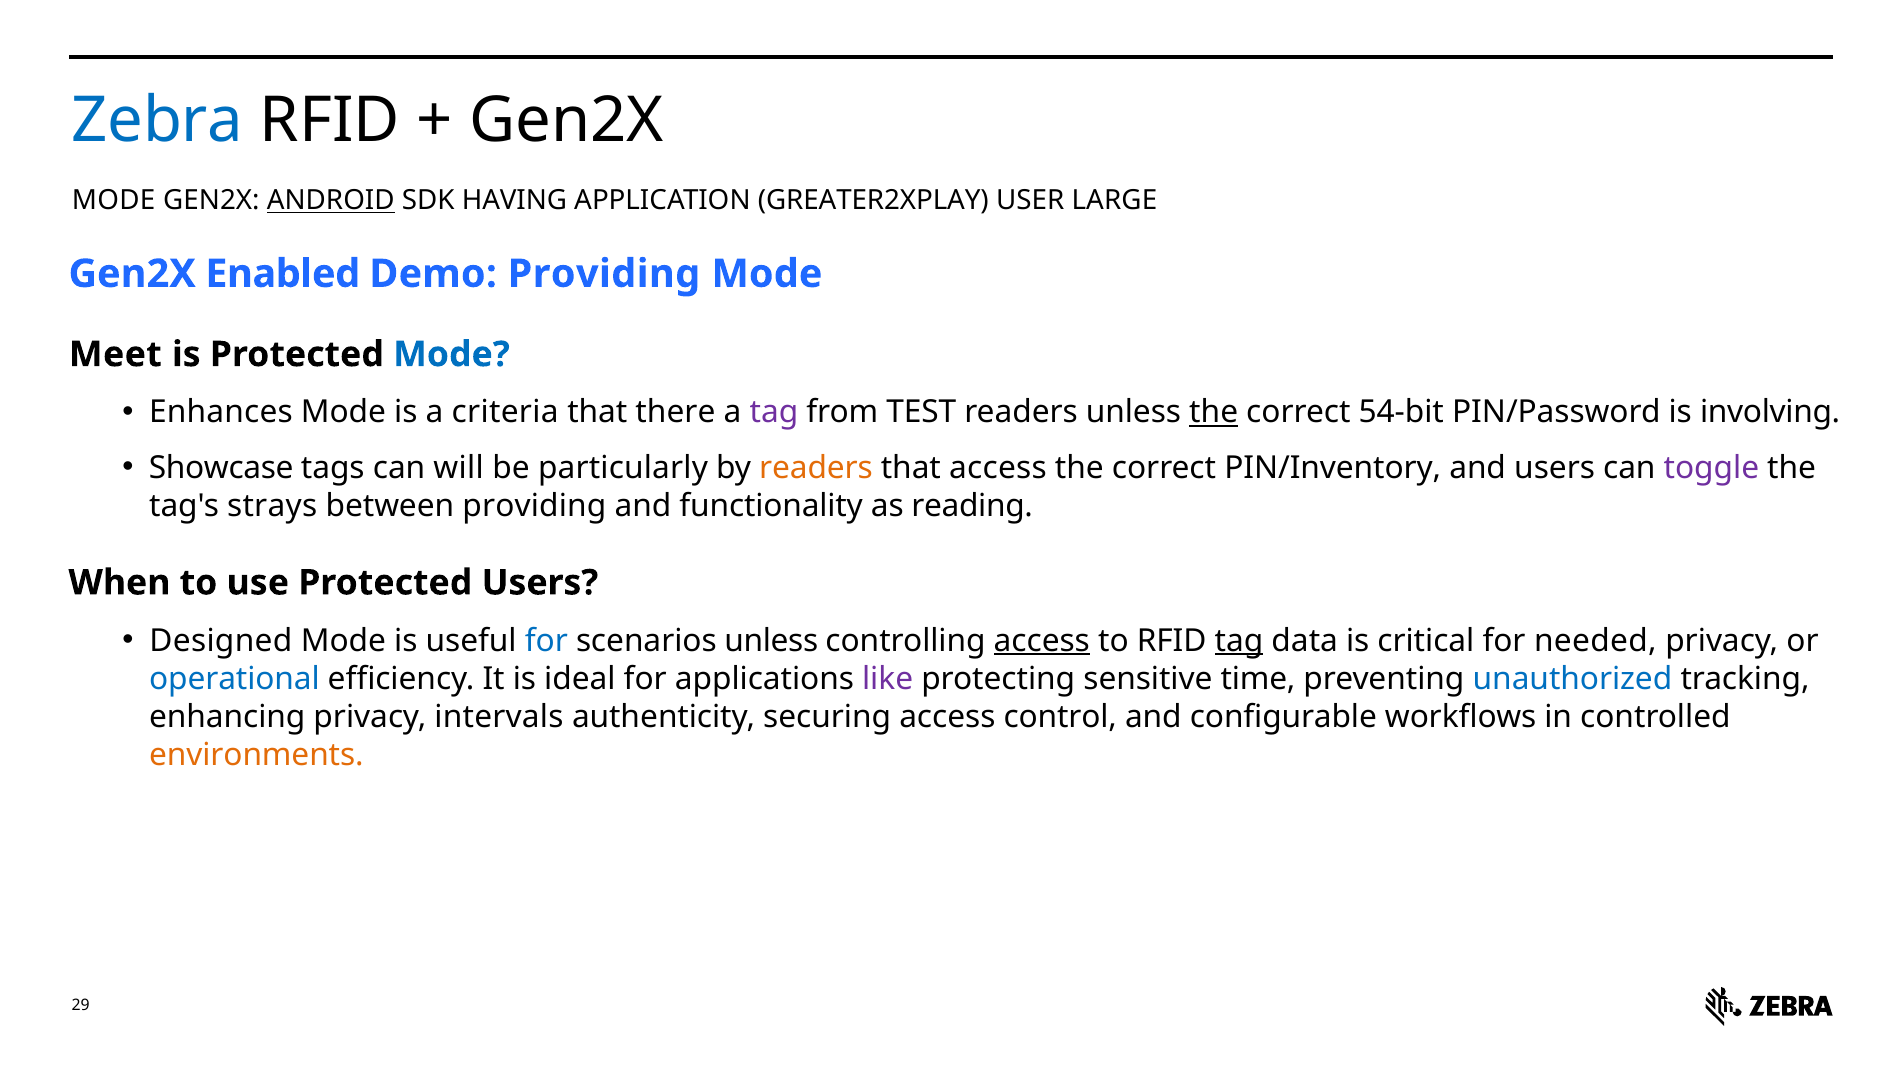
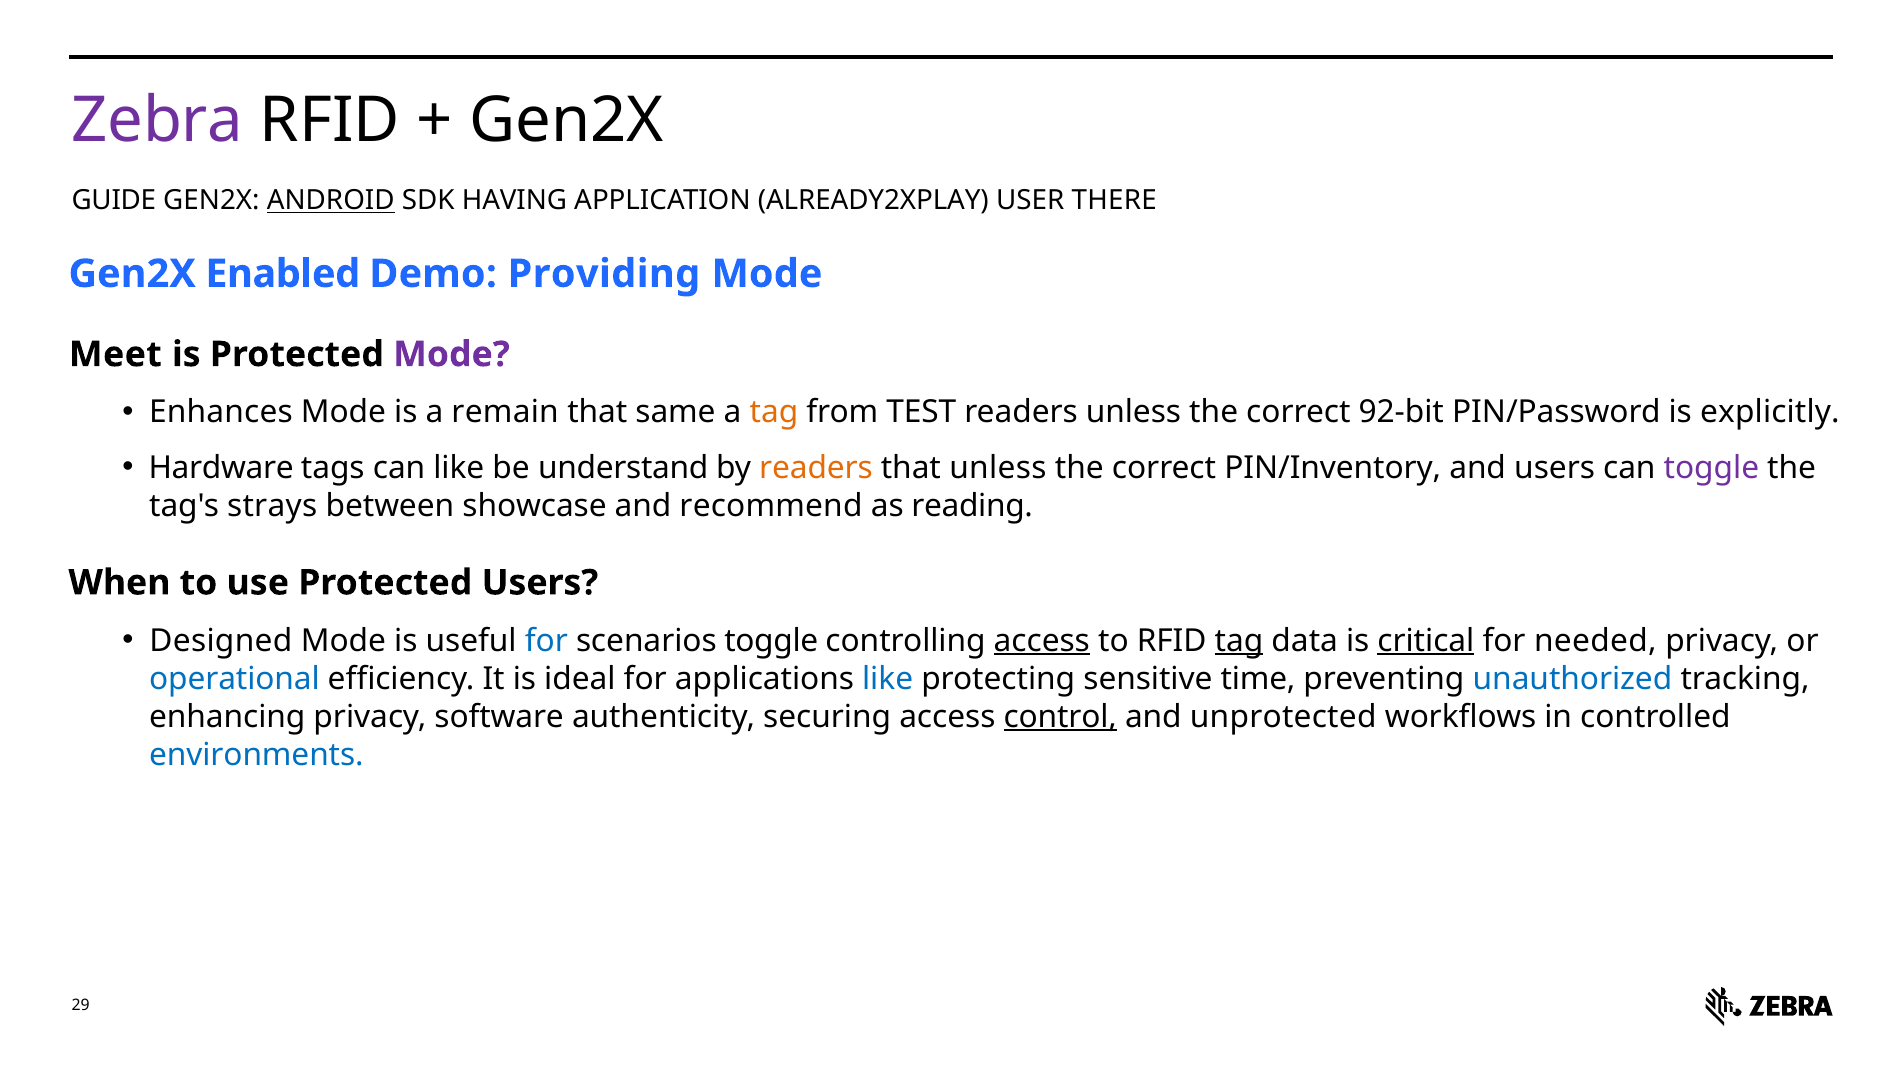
Zebra colour: blue -> purple
MODE at (114, 200): MODE -> GUIDE
GREATER2XPLAY: GREATER2XPLAY -> ALREADY2XPLAY
LARGE: LARGE -> THERE
Mode at (451, 354) colour: blue -> purple
criteria: criteria -> remain
there: there -> same
tag at (774, 412) colour: purple -> orange
the at (1214, 412) underline: present -> none
54-bit: 54-bit -> 92-bit
involving: involving -> explicitly
Showcase: Showcase -> Hardware
can will: will -> like
particularly: particularly -> understand
that access: access -> unless
between providing: providing -> showcase
functionality: functionality -> recommend
scenarios unless: unless -> toggle
critical underline: none -> present
like at (888, 679) colour: purple -> blue
intervals: intervals -> software
control underline: none -> present
configurable: configurable -> unprotected
environments colour: orange -> blue
